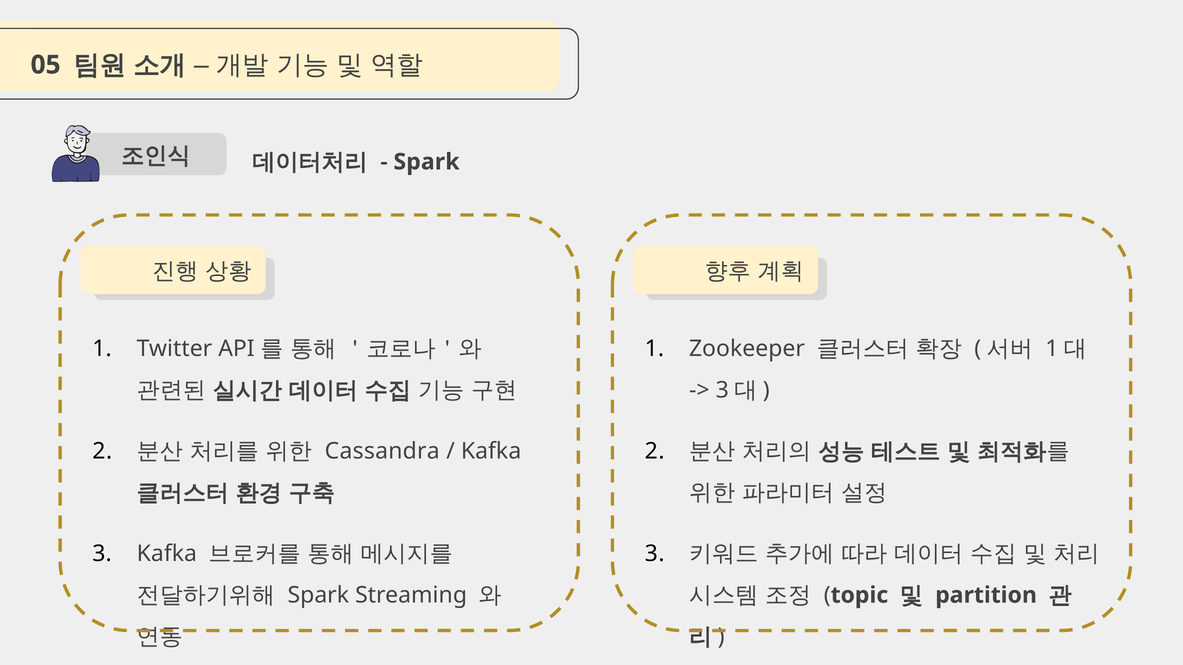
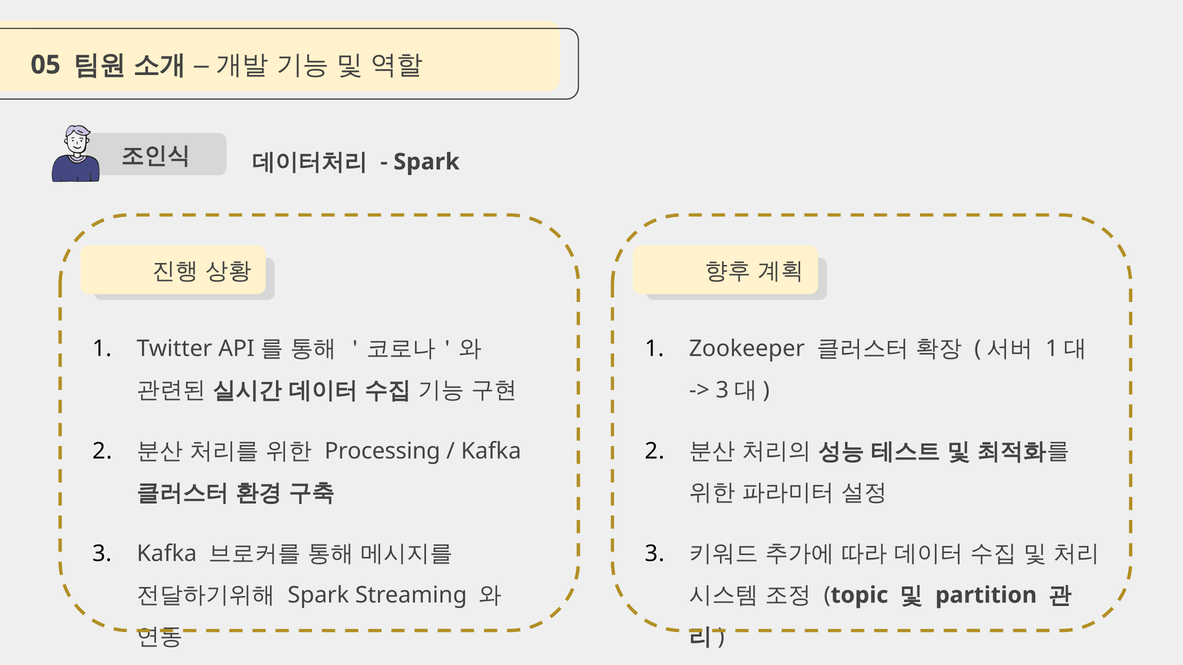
Cassandra: Cassandra -> Processing
